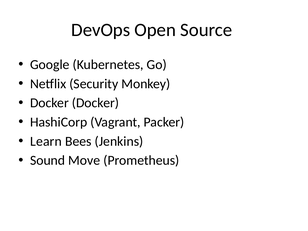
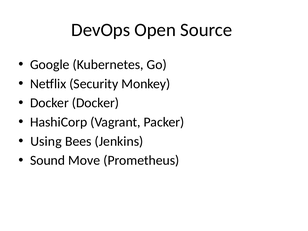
Learn: Learn -> Using
